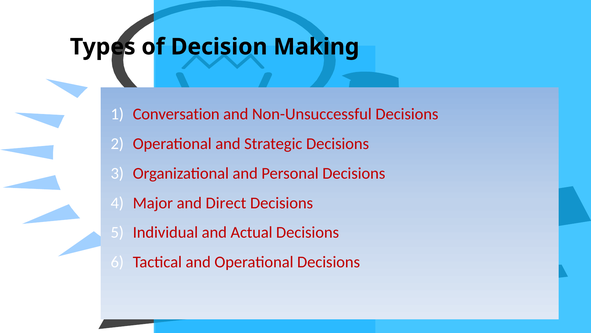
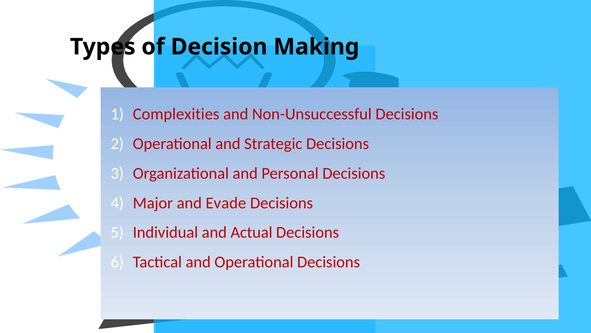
Conversation: Conversation -> Complexities
Direct: Direct -> Evade
